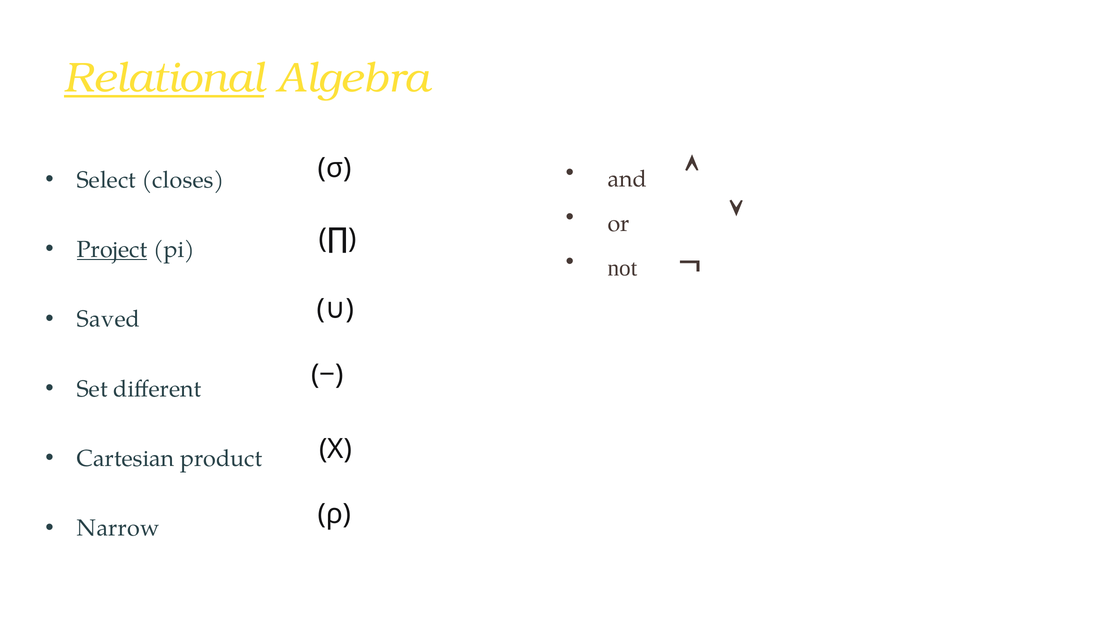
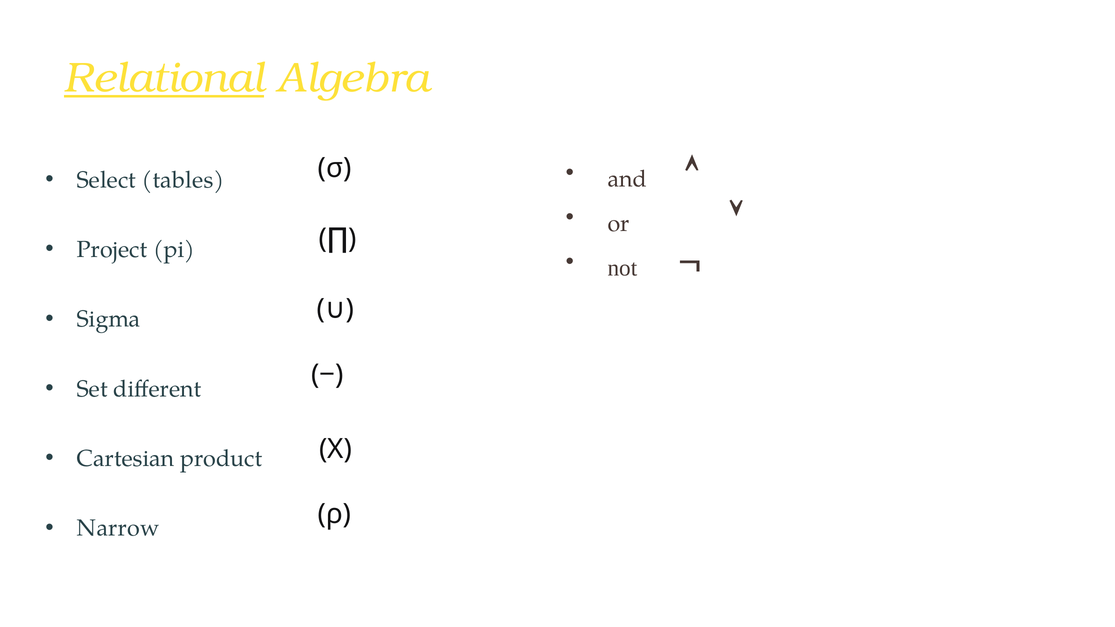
closes: closes -> tables
Project underline: present -> none
Saved: Saved -> Sigma
